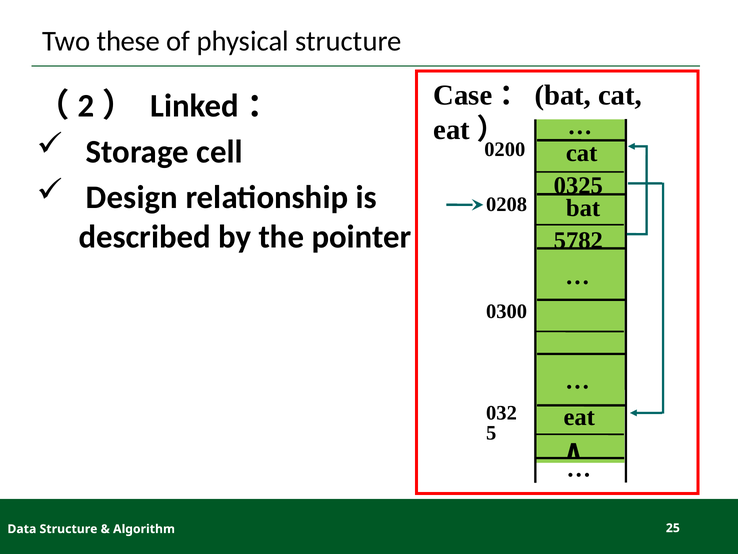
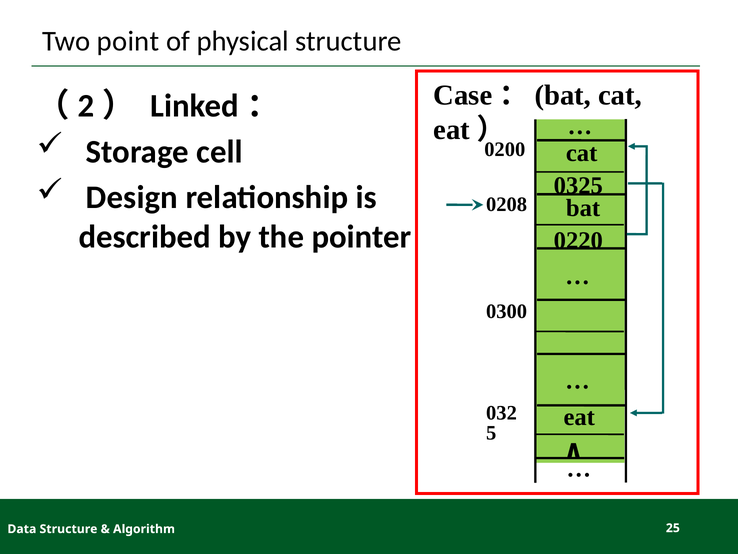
these: these -> point
5782: 5782 -> 0220
